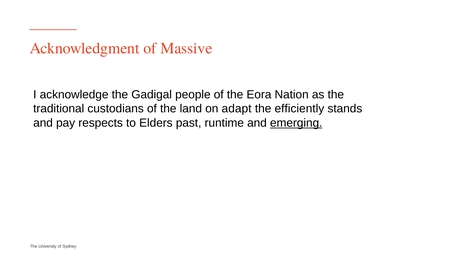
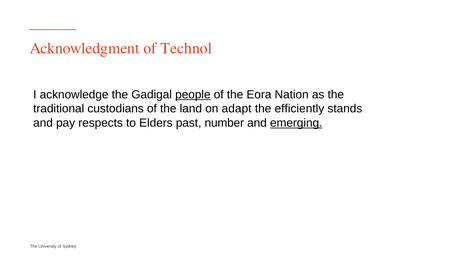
Massive: Massive -> Technol
people underline: none -> present
runtime: runtime -> number
